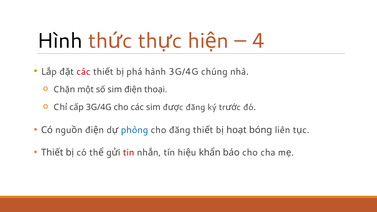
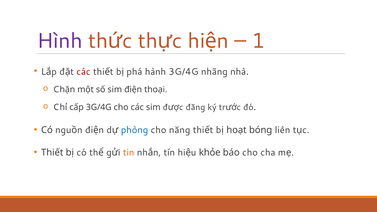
Hình colour: black -> purple
4: 4 -> 1
chúng: chúng -> nhãng
cho đăng: đăng -> năng
tin colour: red -> orange
khẩn: khẩn -> khỏe
